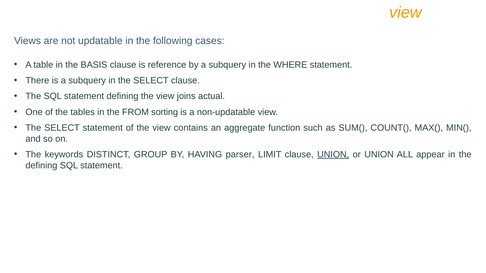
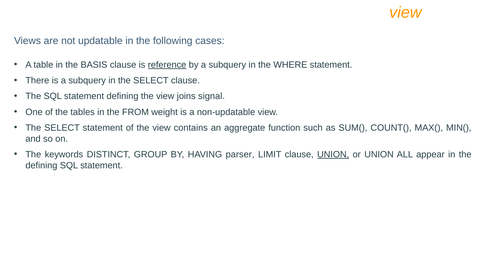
reference underline: none -> present
actual: actual -> signal
sorting: sorting -> weight
